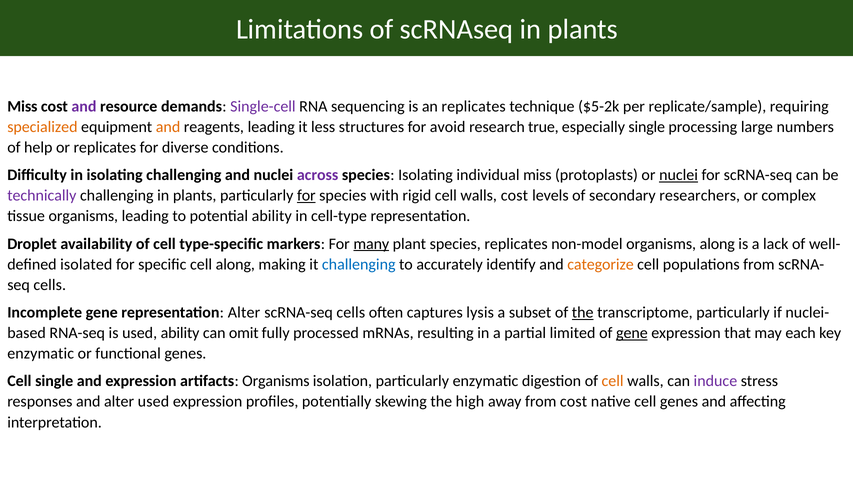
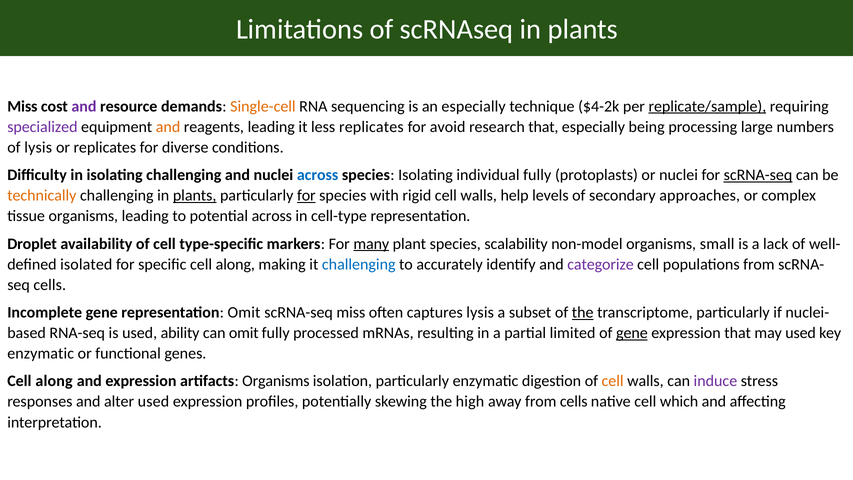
Single-cell colour: purple -> orange
an replicates: replicates -> especially
$5-2k: $5-2k -> $4-2k
replicate/sample underline: none -> present
specialized colour: orange -> purple
less structures: structures -> replicates
research true: true -> that
especially single: single -> being
of help: help -> lysis
across at (318, 175) colour: purple -> blue
individual miss: miss -> fully
nuclei at (679, 175) underline: present -> none
scRNA-seq at (758, 175) underline: none -> present
technically colour: purple -> orange
plants at (195, 195) underline: none -> present
walls cost: cost -> help
researchers: researchers -> approaches
potential ability: ability -> across
species replicates: replicates -> scalability
organisms along: along -> small
categorize colour: orange -> purple
representation Alter: Alter -> Omit
scRNA-seq cells: cells -> miss
may each: each -> used
single at (54, 381): single -> along
from cost: cost -> cells
cell genes: genes -> which
